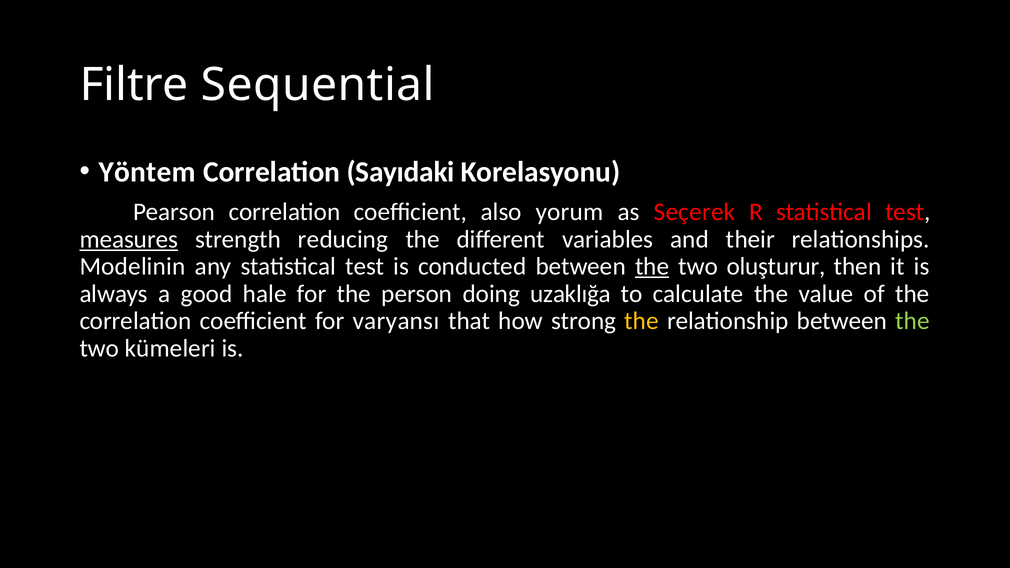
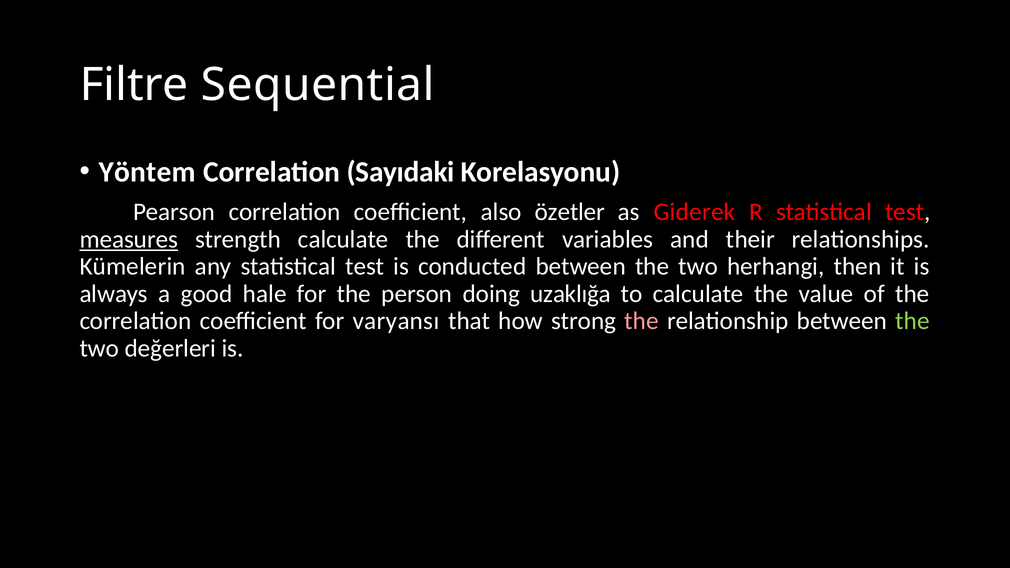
yorum: yorum -> özetler
Seçerek: Seçerek -> Giderek
strength reducing: reducing -> calculate
Modelinin: Modelinin -> Kümelerin
the at (652, 267) underline: present -> none
oluşturur: oluşturur -> herhangi
the at (642, 321) colour: yellow -> pink
kümeleri: kümeleri -> değerleri
